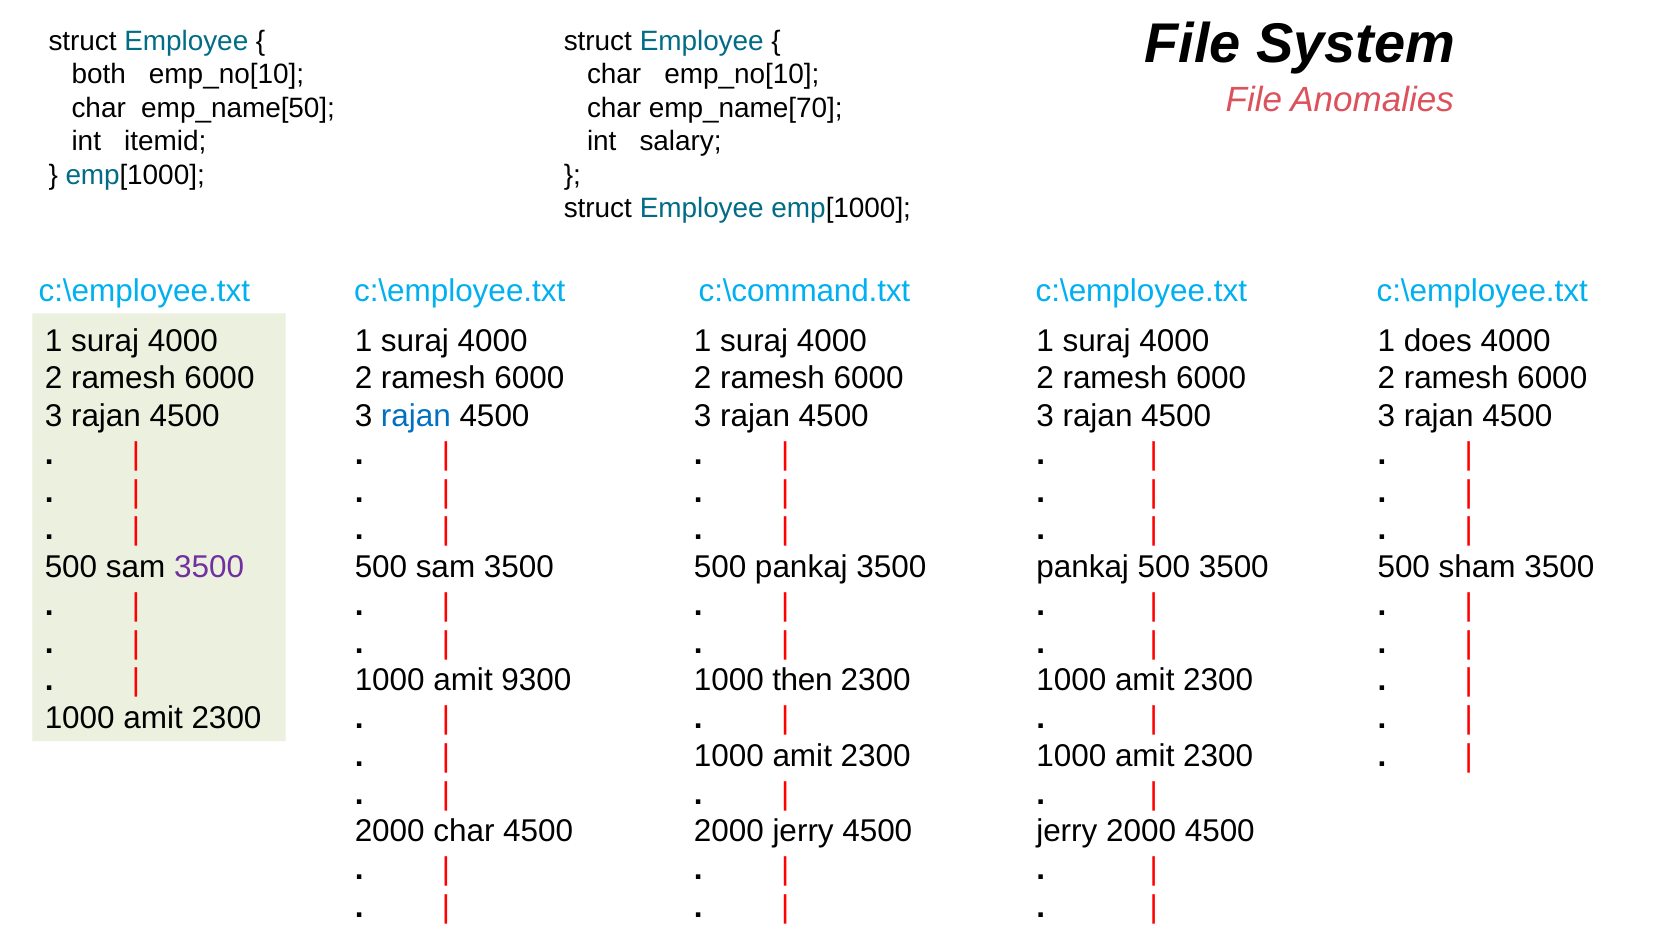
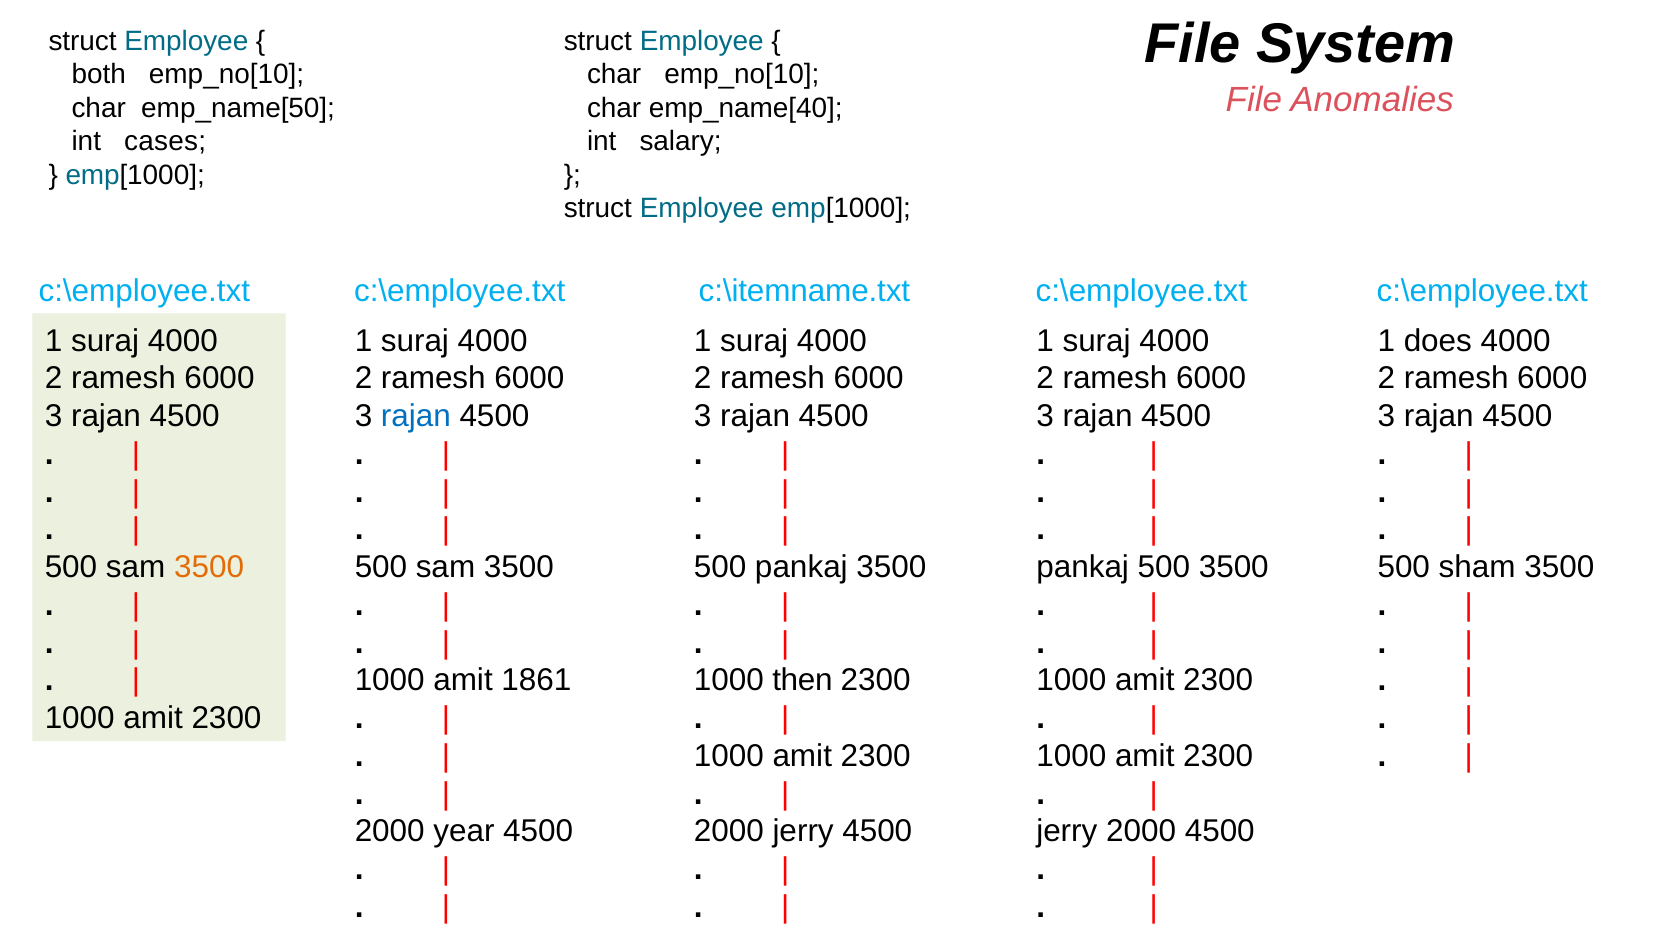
emp_name[70: emp_name[70 -> emp_name[40
itemid: itemid -> cases
c:\command.txt: c:\command.txt -> c:\itemname.txt
3500 at (209, 567) colour: purple -> orange
9300: 9300 -> 1861
2000 char: char -> year
